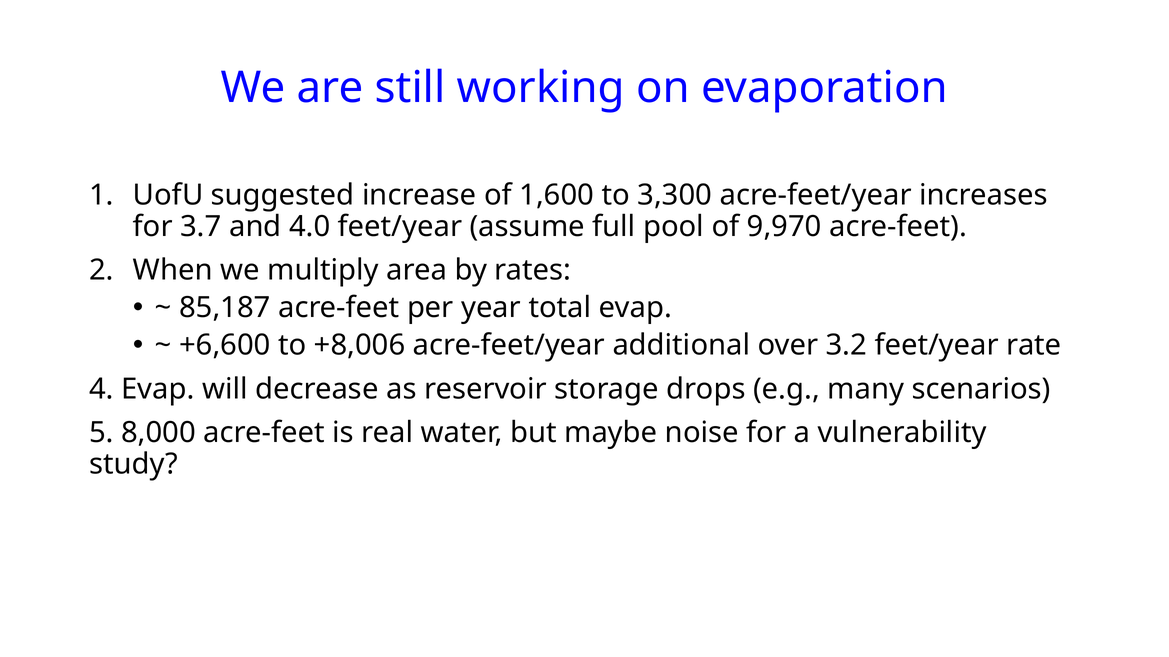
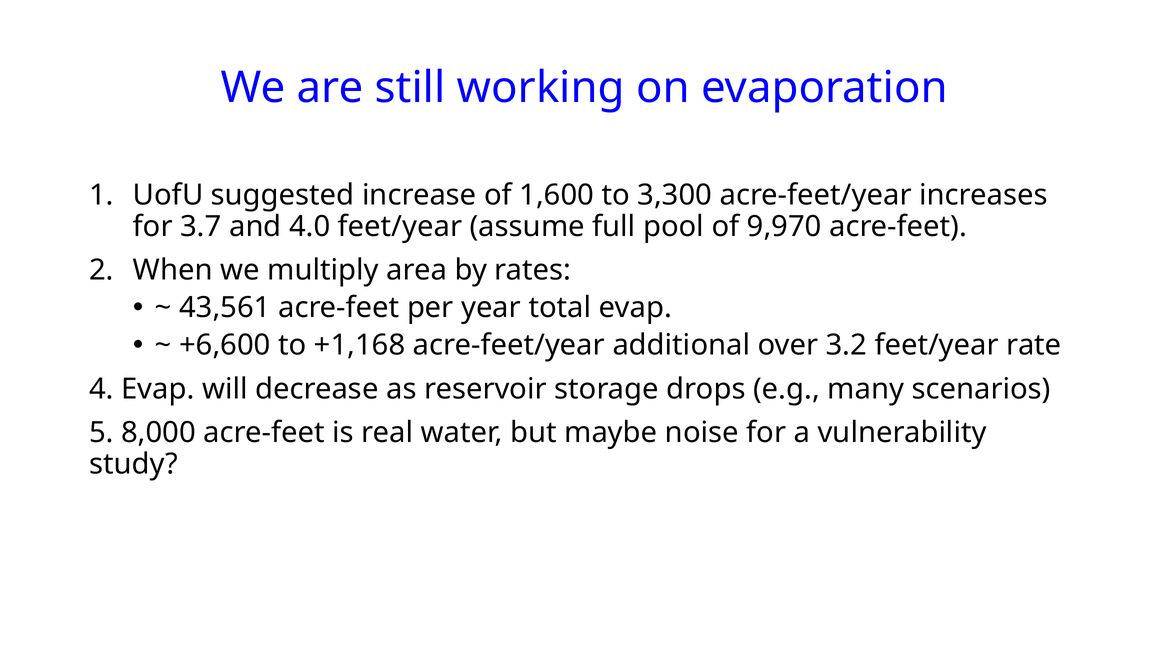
85,187: 85,187 -> 43,561
+8,006: +8,006 -> +1,168
